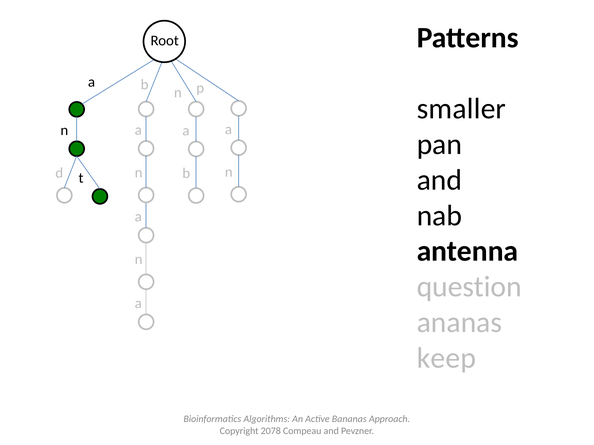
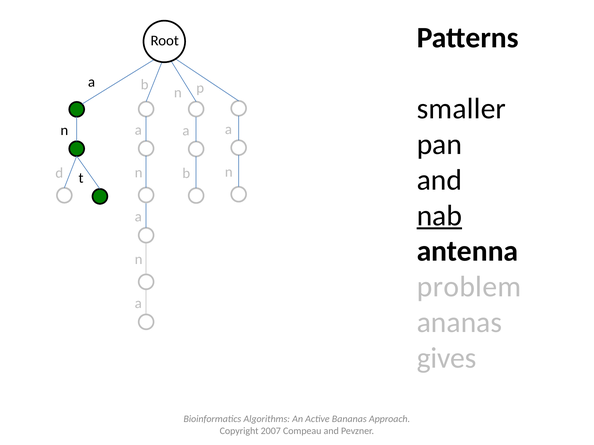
nab underline: none -> present
question: question -> problem
keep: keep -> gives
2078: 2078 -> 2007
